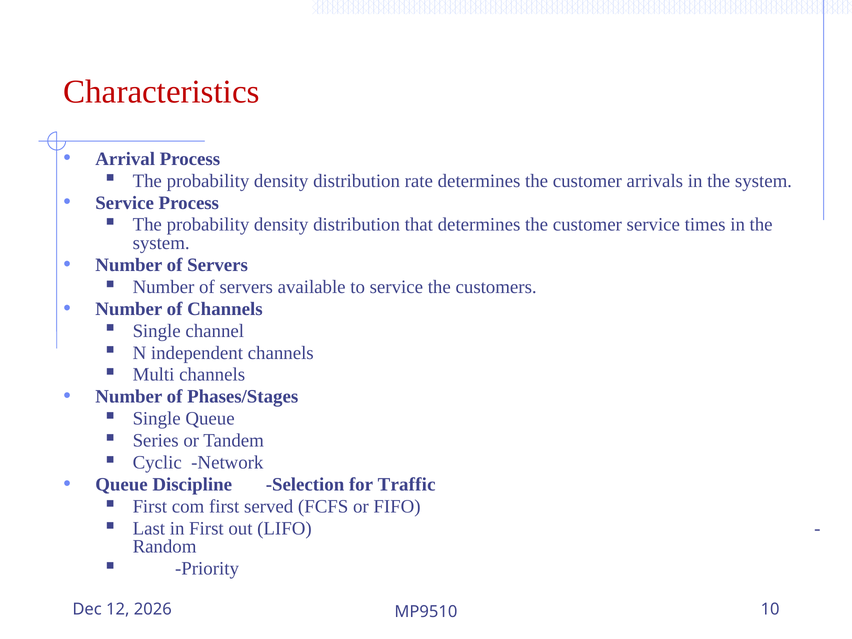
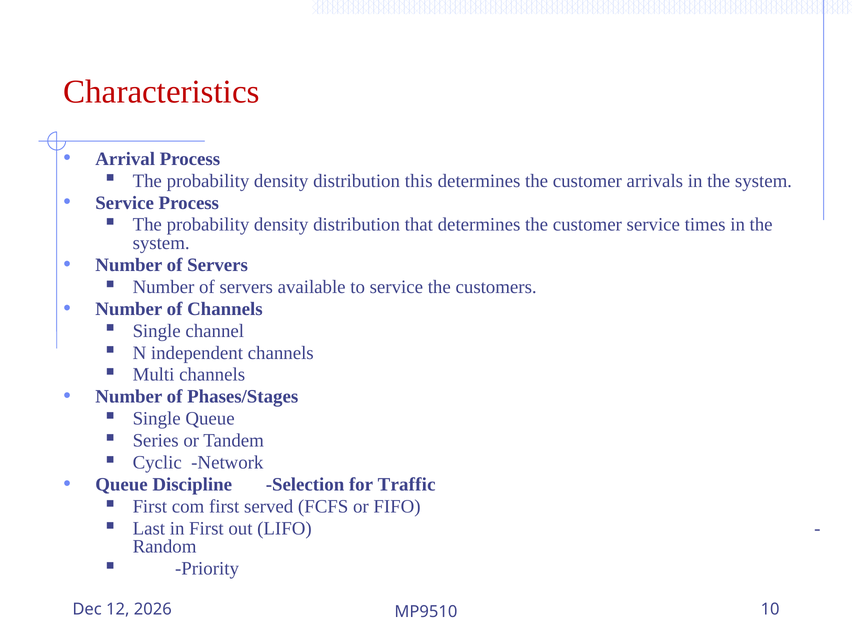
rate: rate -> this
